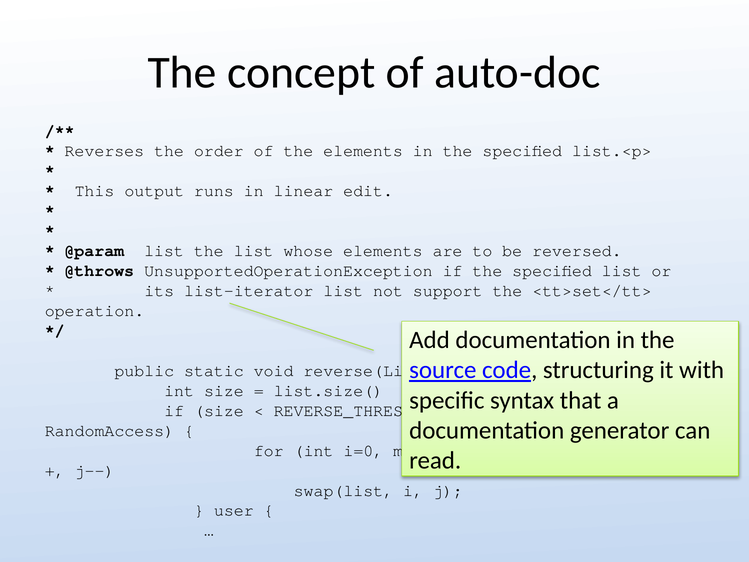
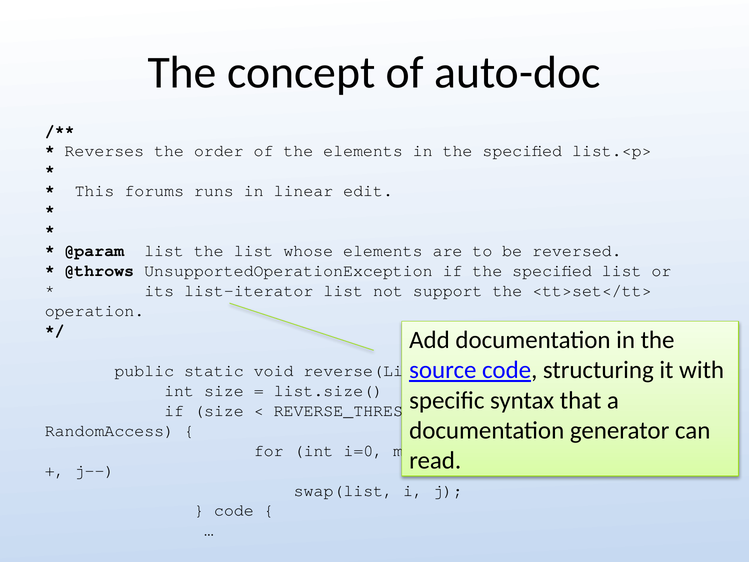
output: output -> forums
user at (234, 510): user -> code
